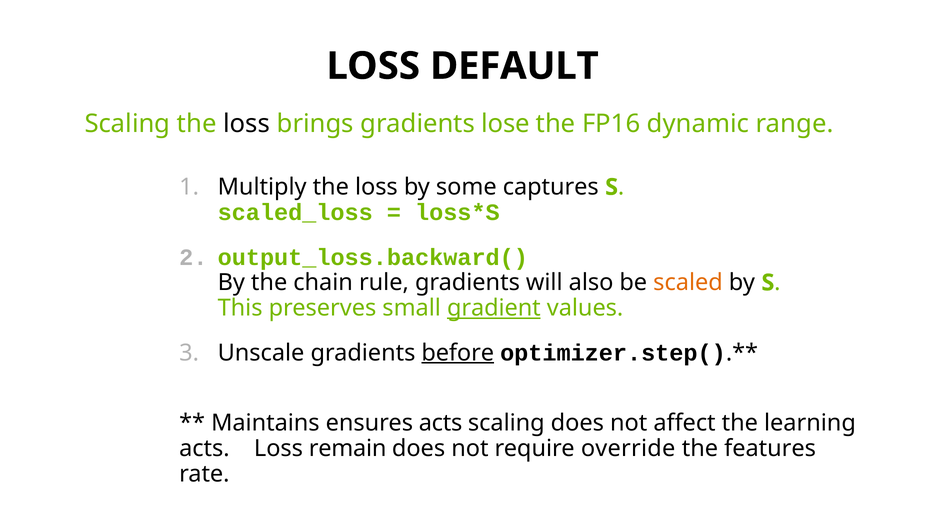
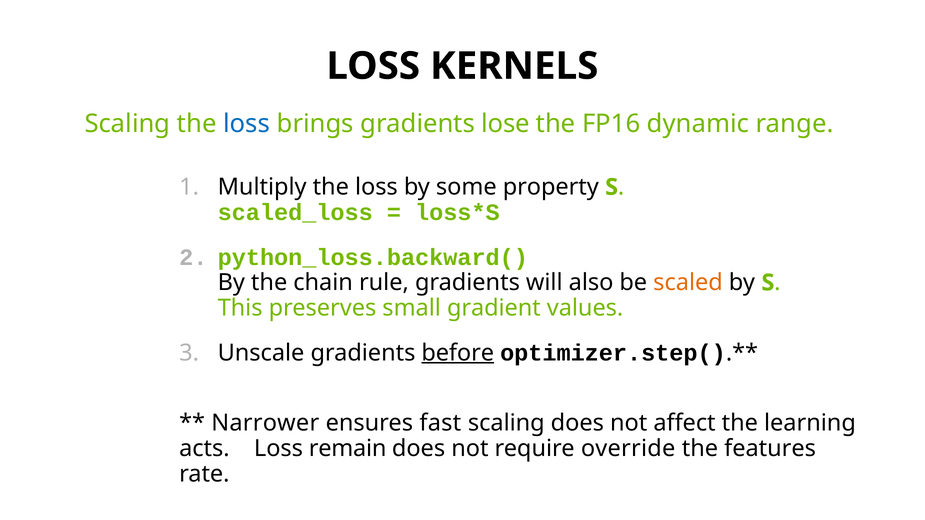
DEFAULT: DEFAULT -> KERNELS
loss at (247, 124) colour: black -> blue
captures: captures -> property
output_loss.backward(: output_loss.backward( -> python_loss.backward(
gradient underline: present -> none
Maintains: Maintains -> Narrower
ensures acts: acts -> fast
